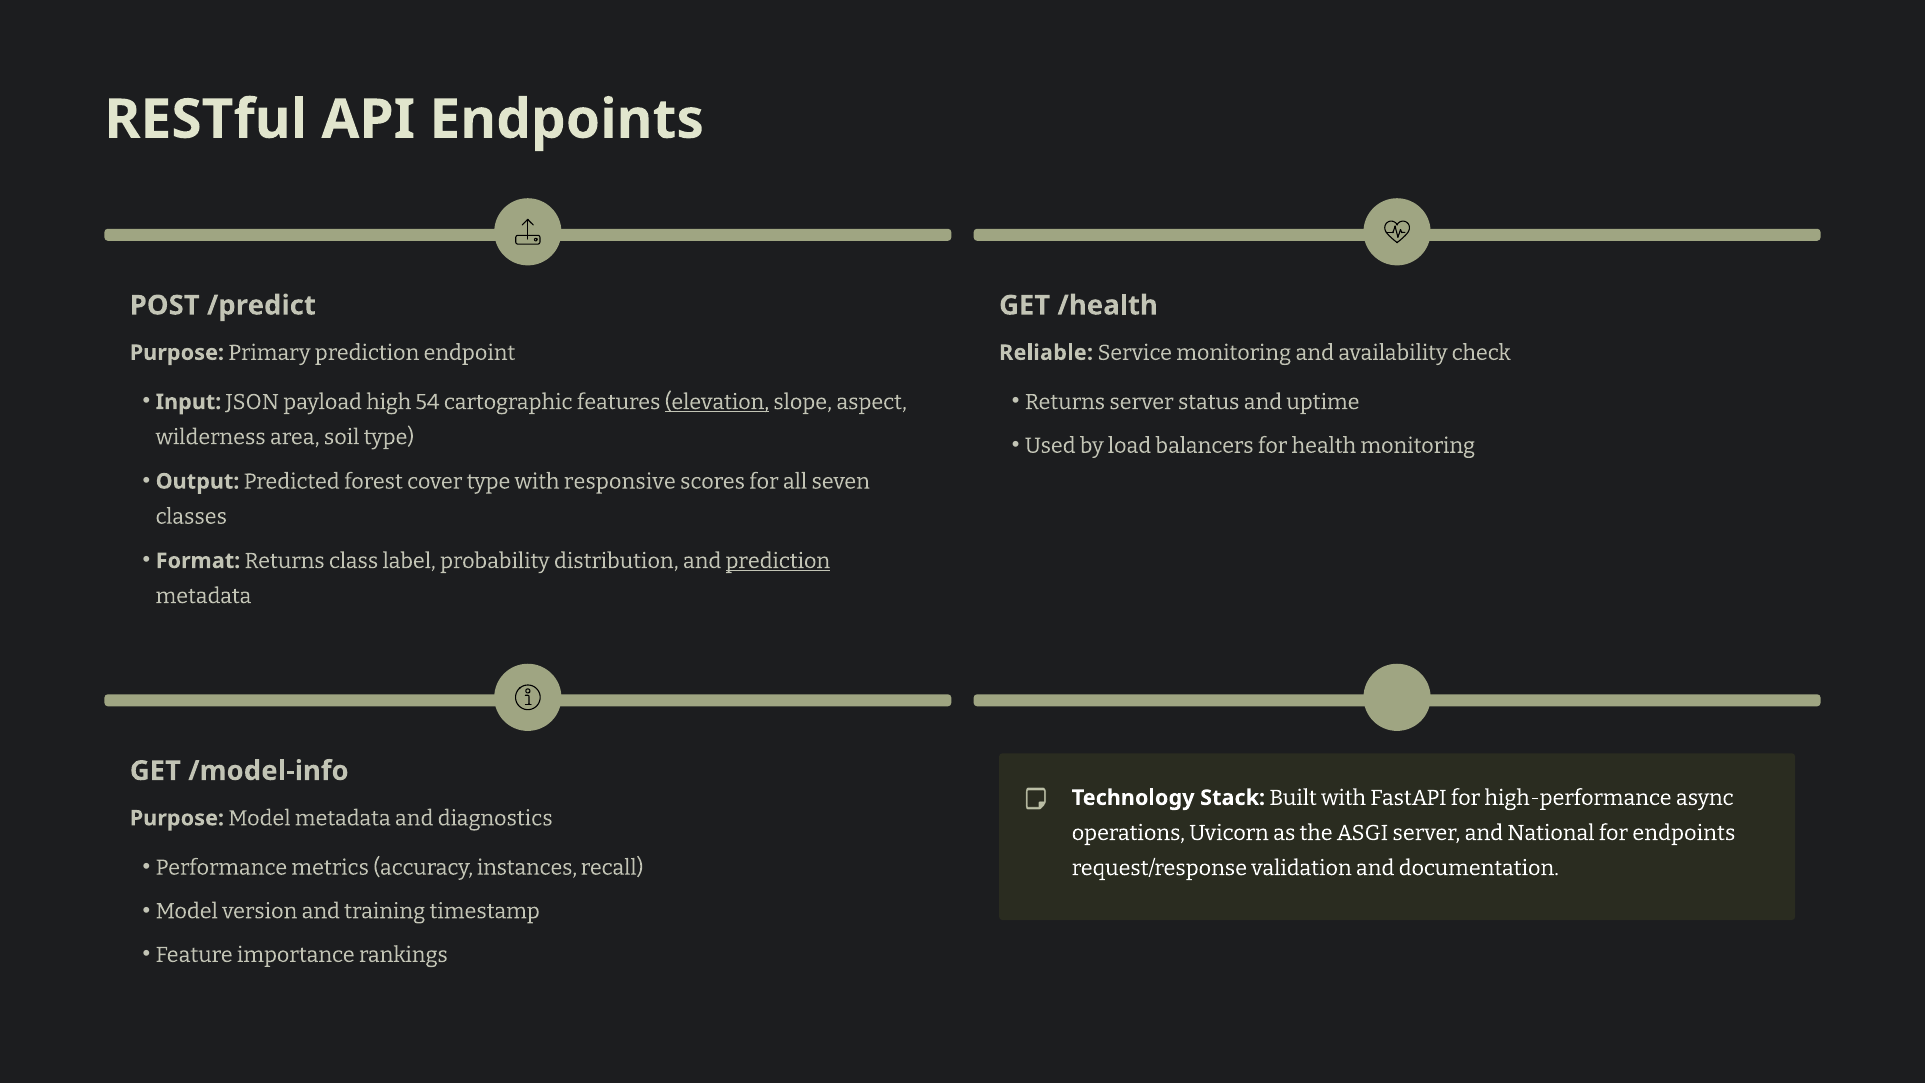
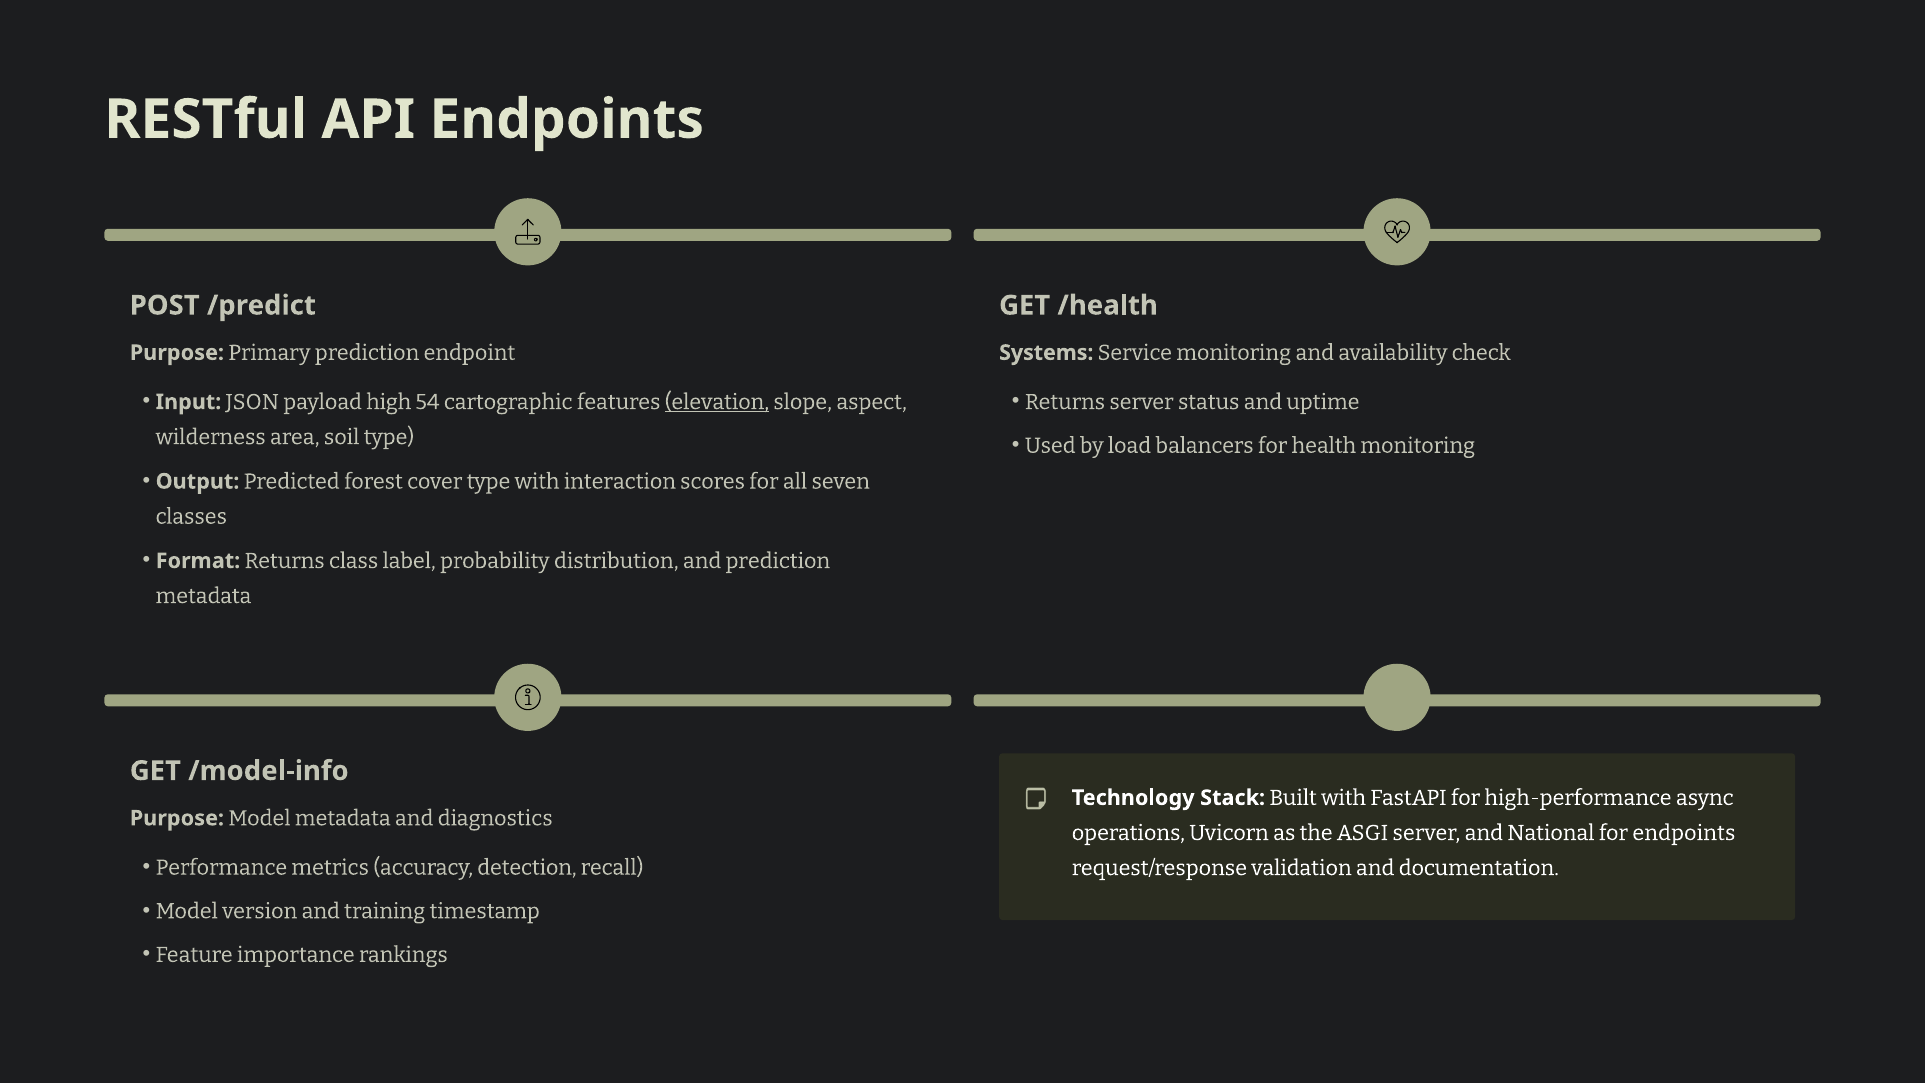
Reliable: Reliable -> Systems
responsive: responsive -> interaction
prediction at (778, 561) underline: present -> none
instances: instances -> detection
